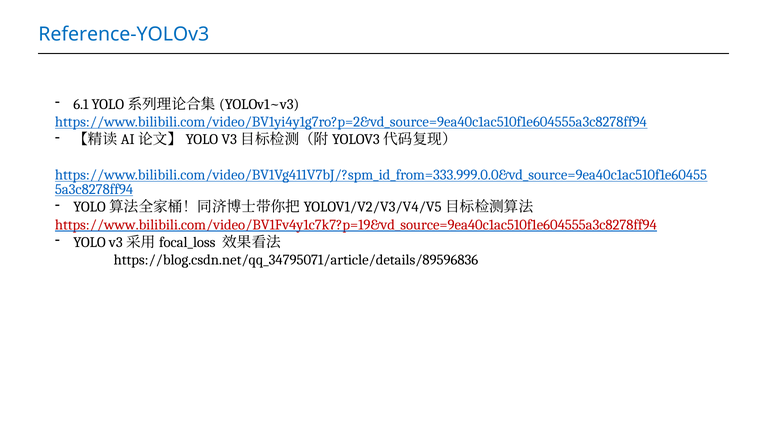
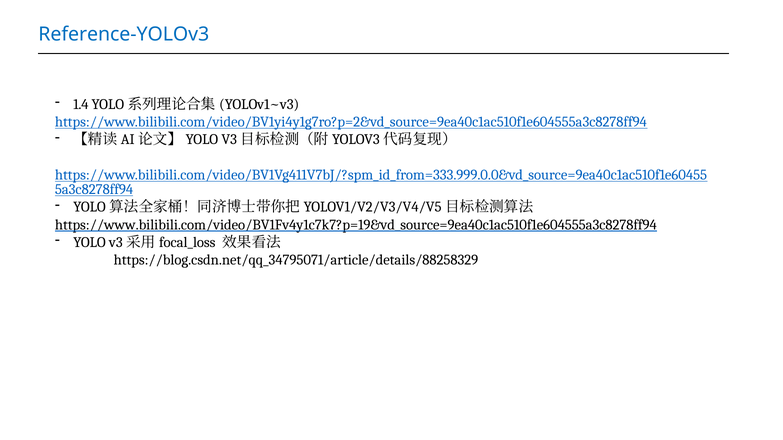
6.1: 6.1 -> 1.4
https://www.bilibili.com/video/BV1Fv4y1c7k7?p=19&vd_source=9ea40c1ac510f1e604555a3c8278ff94 colour: red -> black
https://blog.csdn.net/qq_34795071/article/details/89596836: https://blog.csdn.net/qq_34795071/article/details/89596836 -> https://blog.csdn.net/qq_34795071/article/details/88258329
